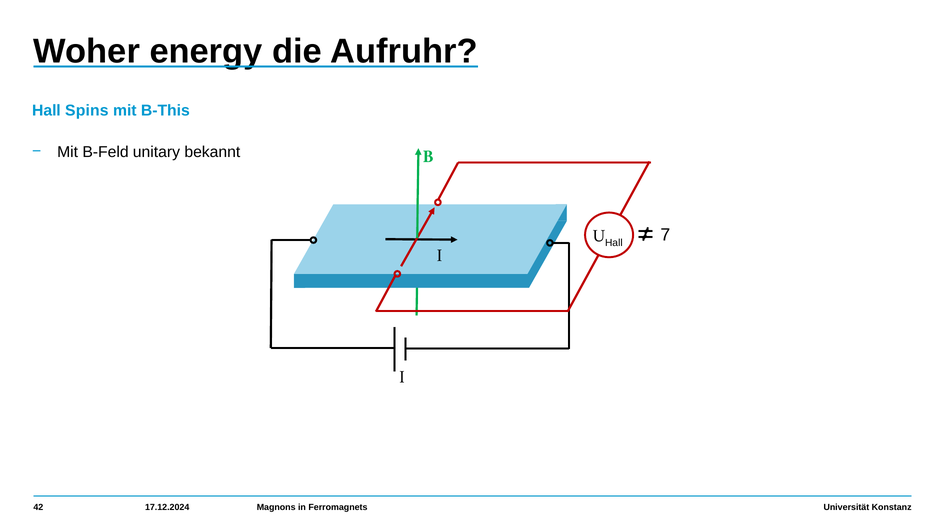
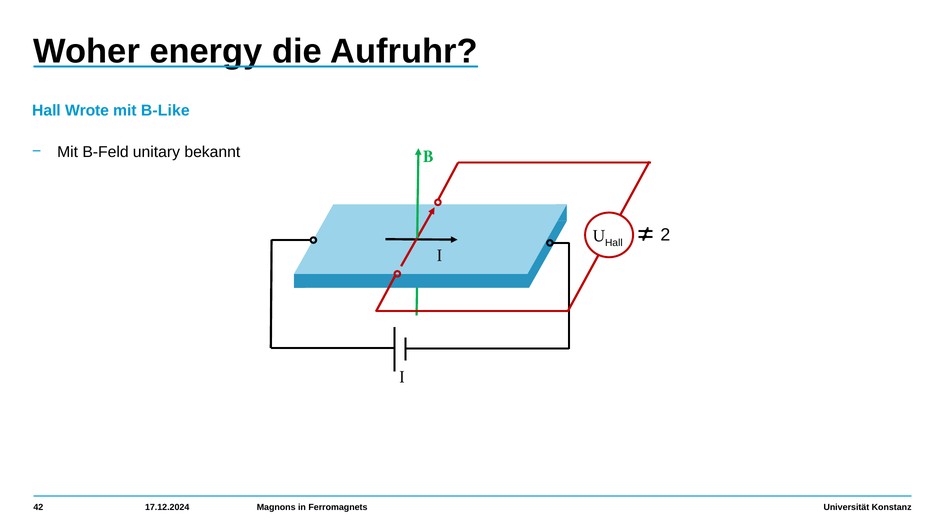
Spins: Spins -> Wrote
B-This: B-This -> B-Like
7: 7 -> 2
